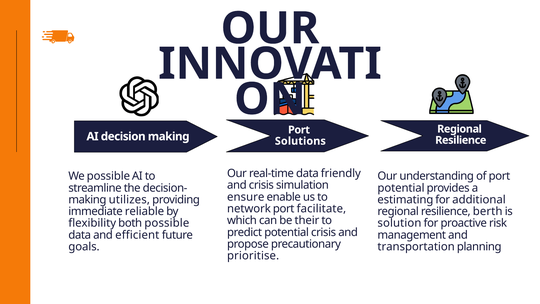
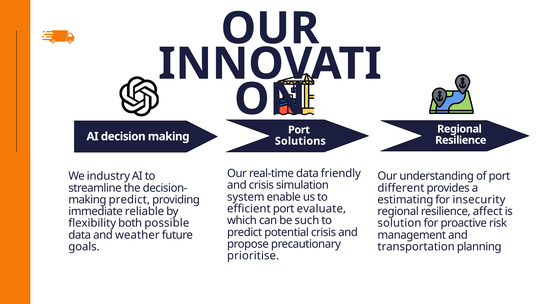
We possible: possible -> industry
potential at (401, 188): potential -> different
ensure: ensure -> system
making utilizes: utilizes -> predict
additional: additional -> insecurity
network: network -> efficient
facilitate: facilitate -> evaluate
berth: berth -> affect
their: their -> such
efficient: efficient -> weather
